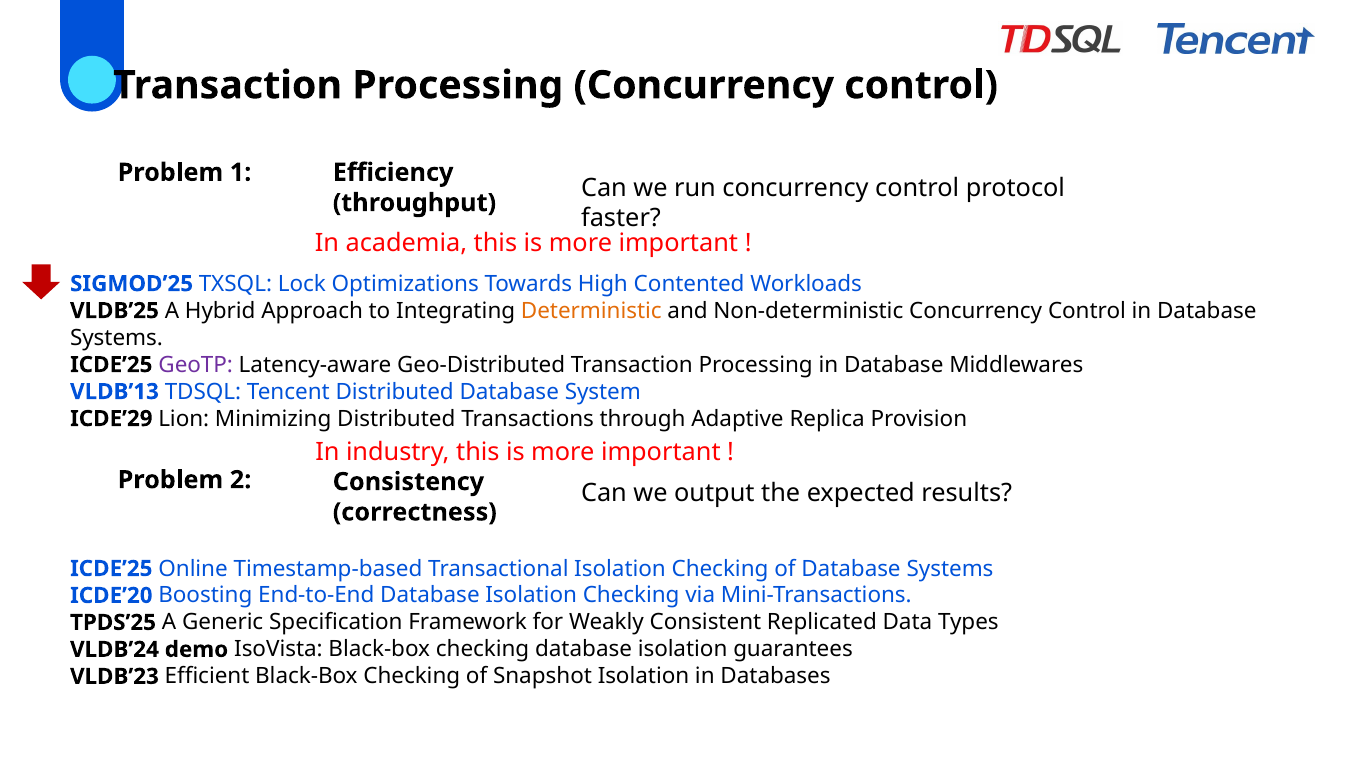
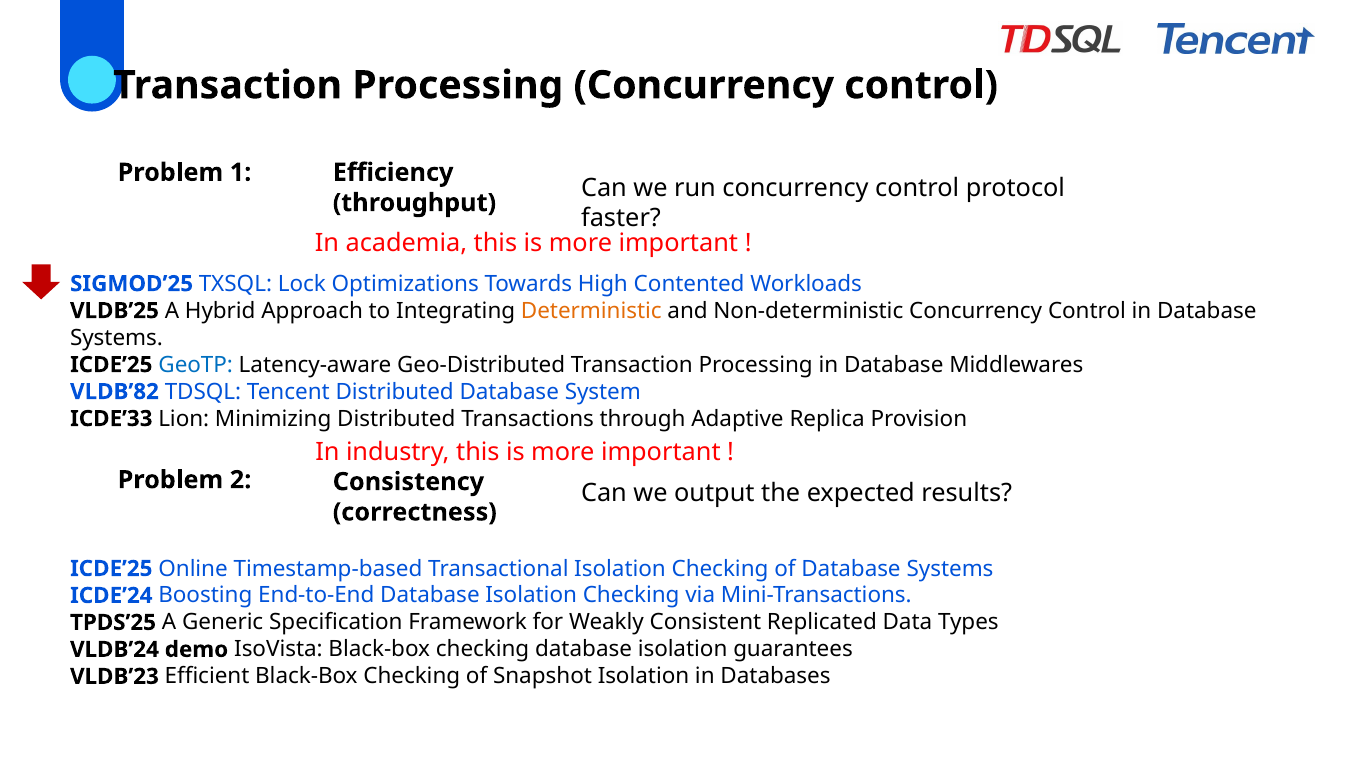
GeoTP colour: purple -> blue
VLDB’13: VLDB’13 -> VLDB’82
ICDE’29: ICDE’29 -> ICDE’33
ICDE’20: ICDE’20 -> ICDE’24
